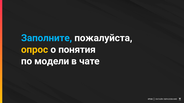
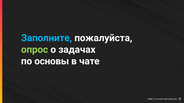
опрос colour: yellow -> light green
понятия: понятия -> задачах
модели: модели -> основы
